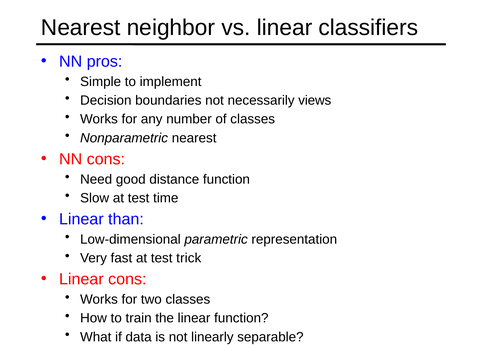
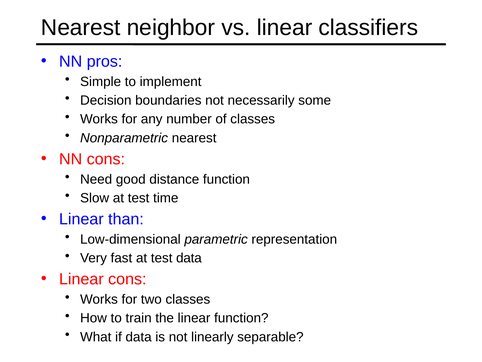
views: views -> some
test trick: trick -> data
